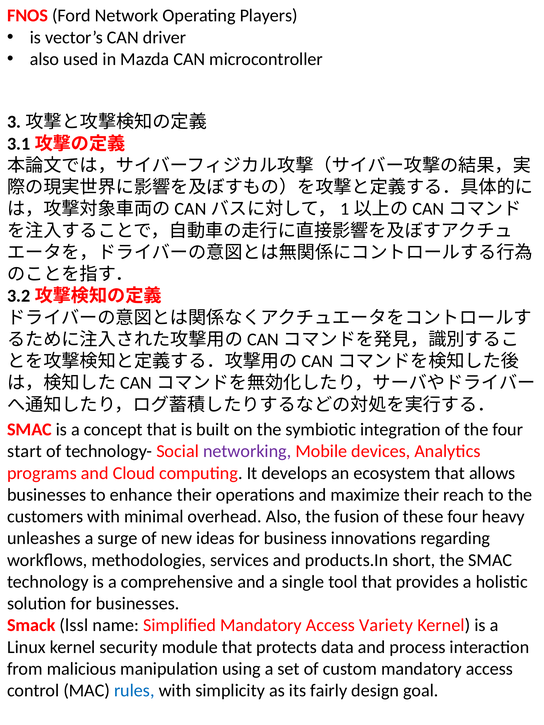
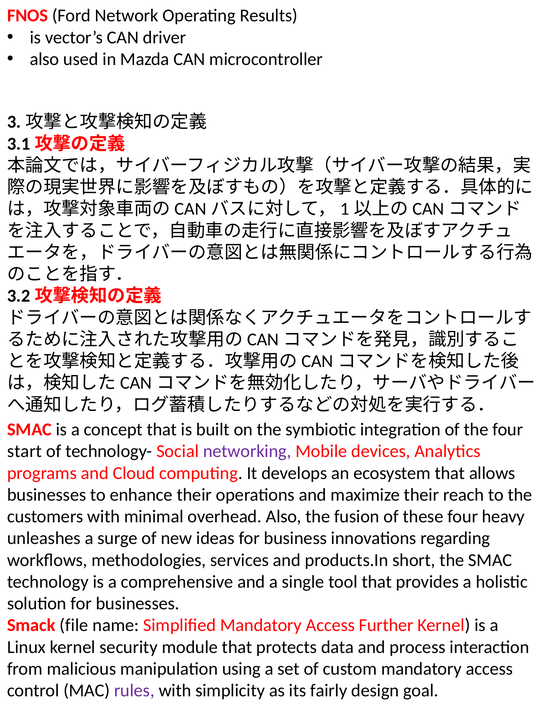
Players: Players -> Results
lssl: lssl -> file
Variety: Variety -> Further
rules colour: blue -> purple
